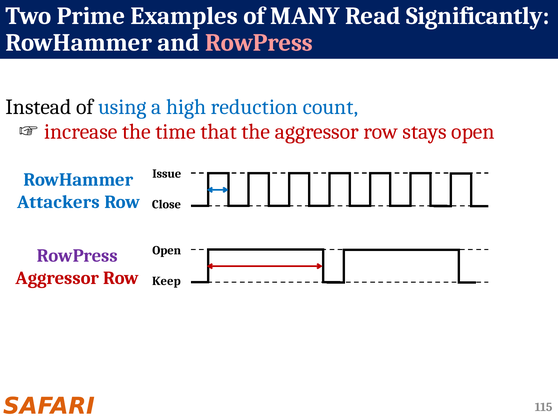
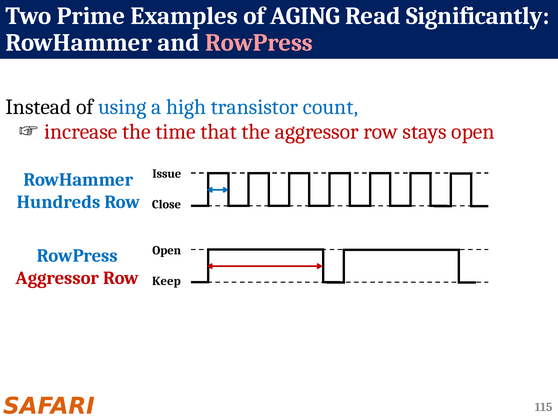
MANY: MANY -> AGING
reduction: reduction -> transistor
Attackers: Attackers -> Hundreds
RowPress at (77, 256) colour: purple -> blue
